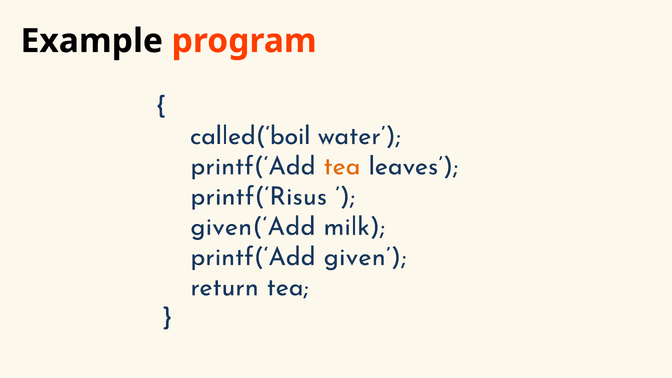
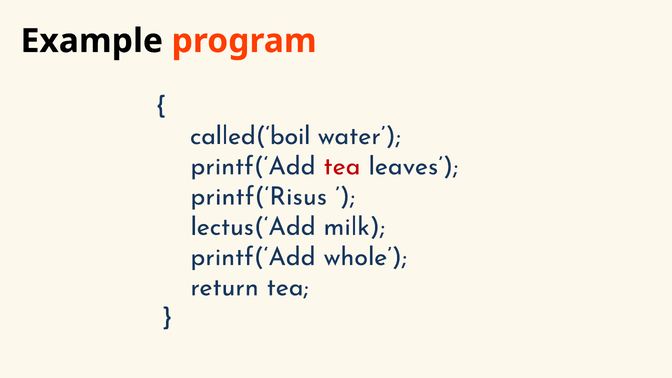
tea at (342, 166) colour: orange -> red
given(‘Add: given(‘Add -> lectus(‘Add
given: given -> whole
